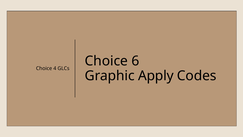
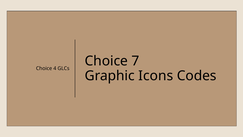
6: 6 -> 7
Apply: Apply -> Icons
